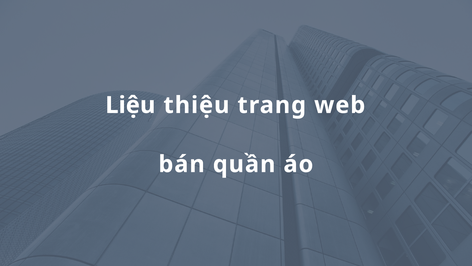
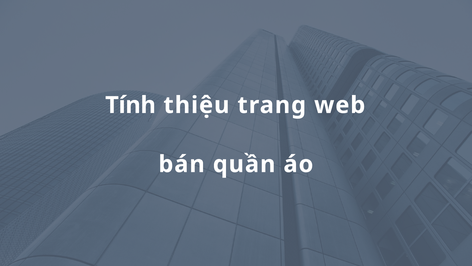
Liệu: Liệu -> Tính
